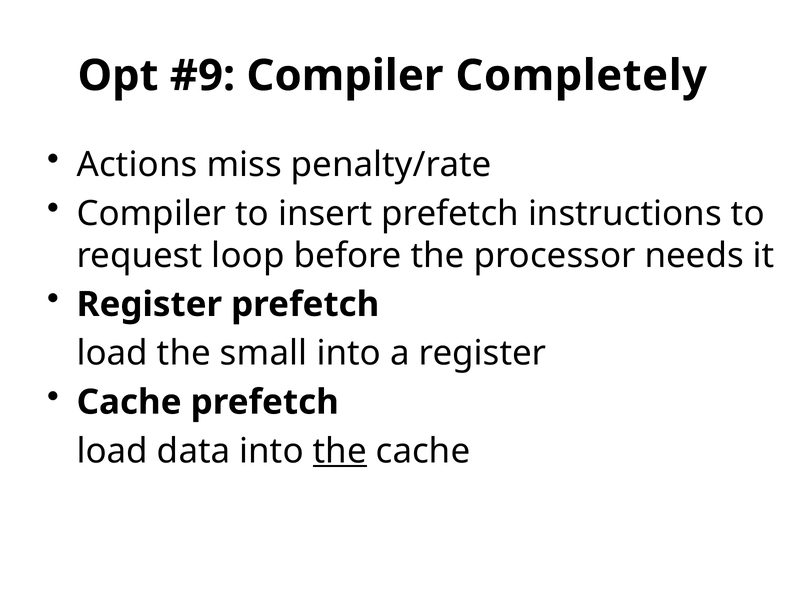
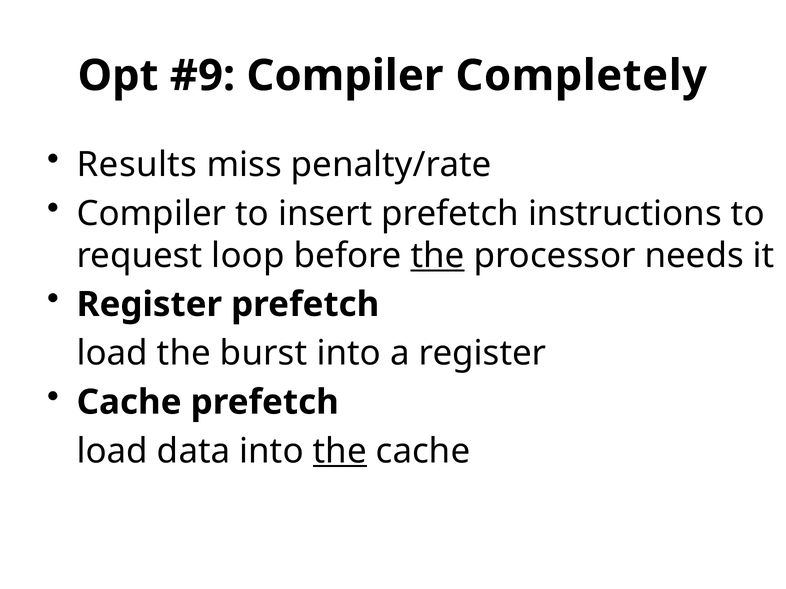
Actions: Actions -> Results
the at (438, 256) underline: none -> present
small: small -> burst
